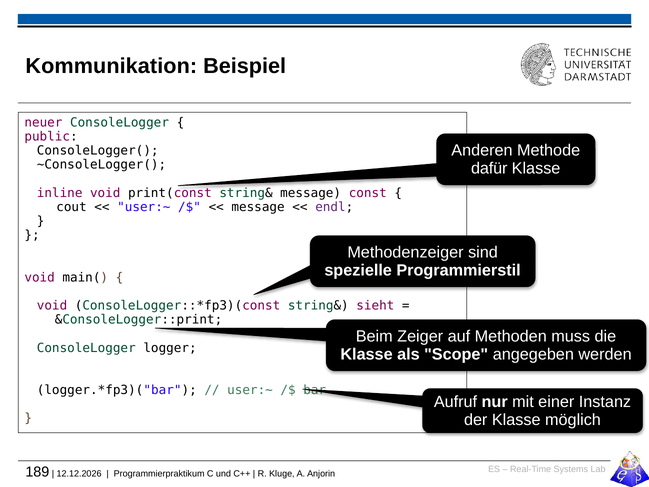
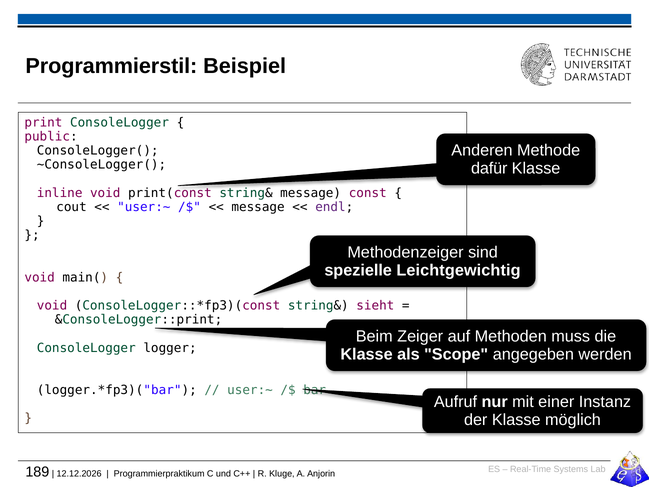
Kommunikation: Kommunikation -> Programmierstil
neuer: neuer -> print
Programmierstil: Programmierstil -> Leichtgewichtig
